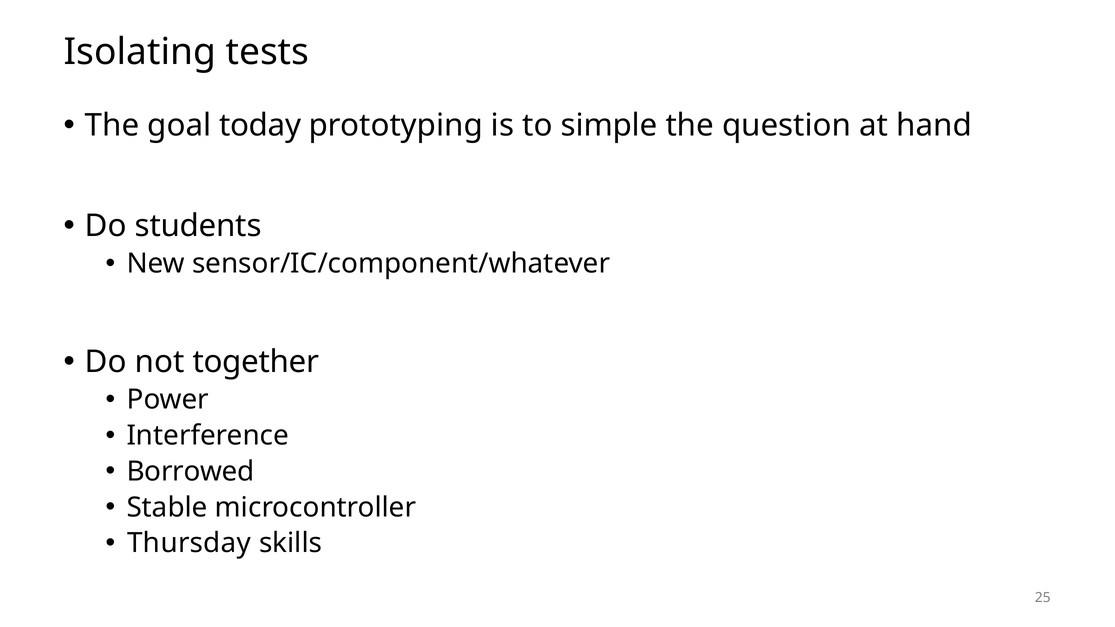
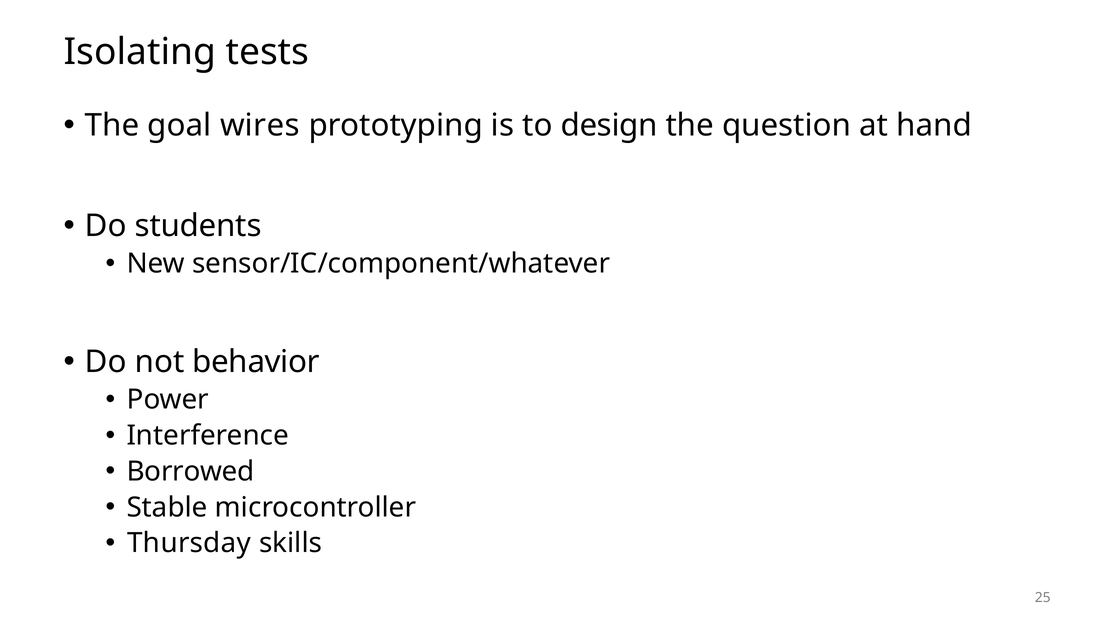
today: today -> wires
simple: simple -> design
together: together -> behavior
